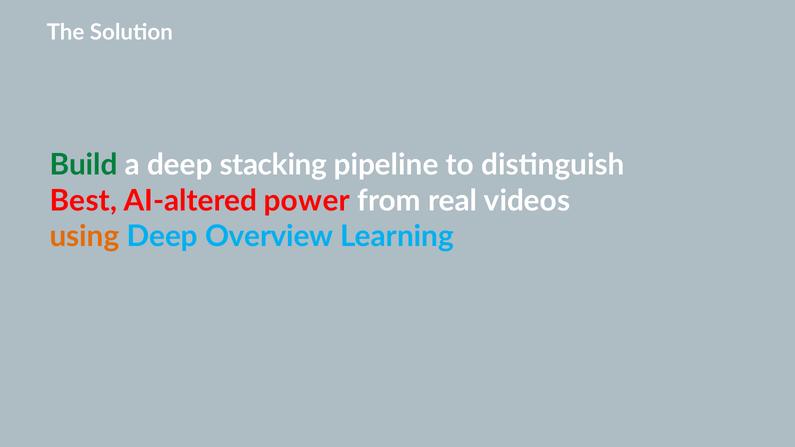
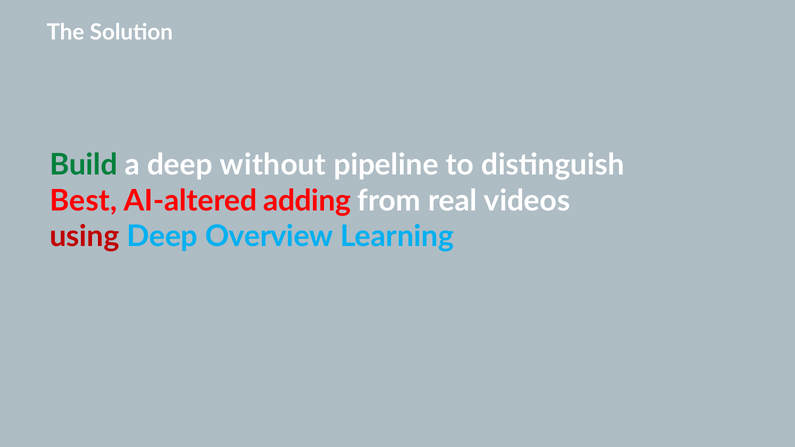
stacking: stacking -> without
power: power -> adding
using colour: orange -> red
